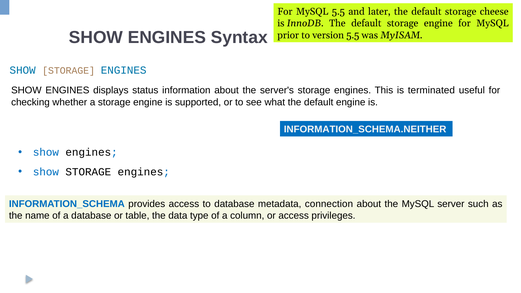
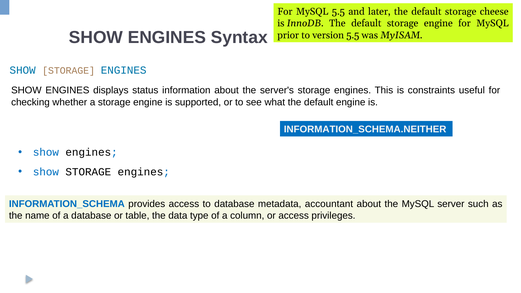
terminated: terminated -> constraints
connection: connection -> accountant
